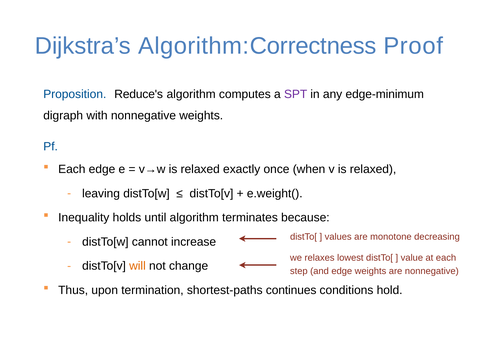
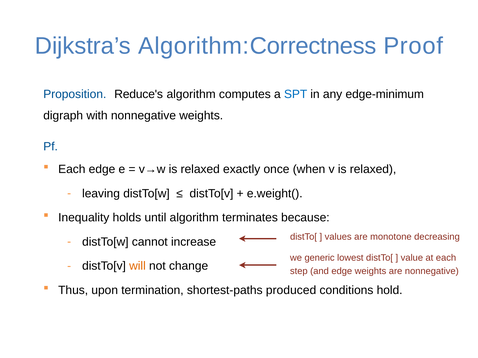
SPT colour: purple -> blue
relaxes: relaxes -> generic
continues: continues -> produced
